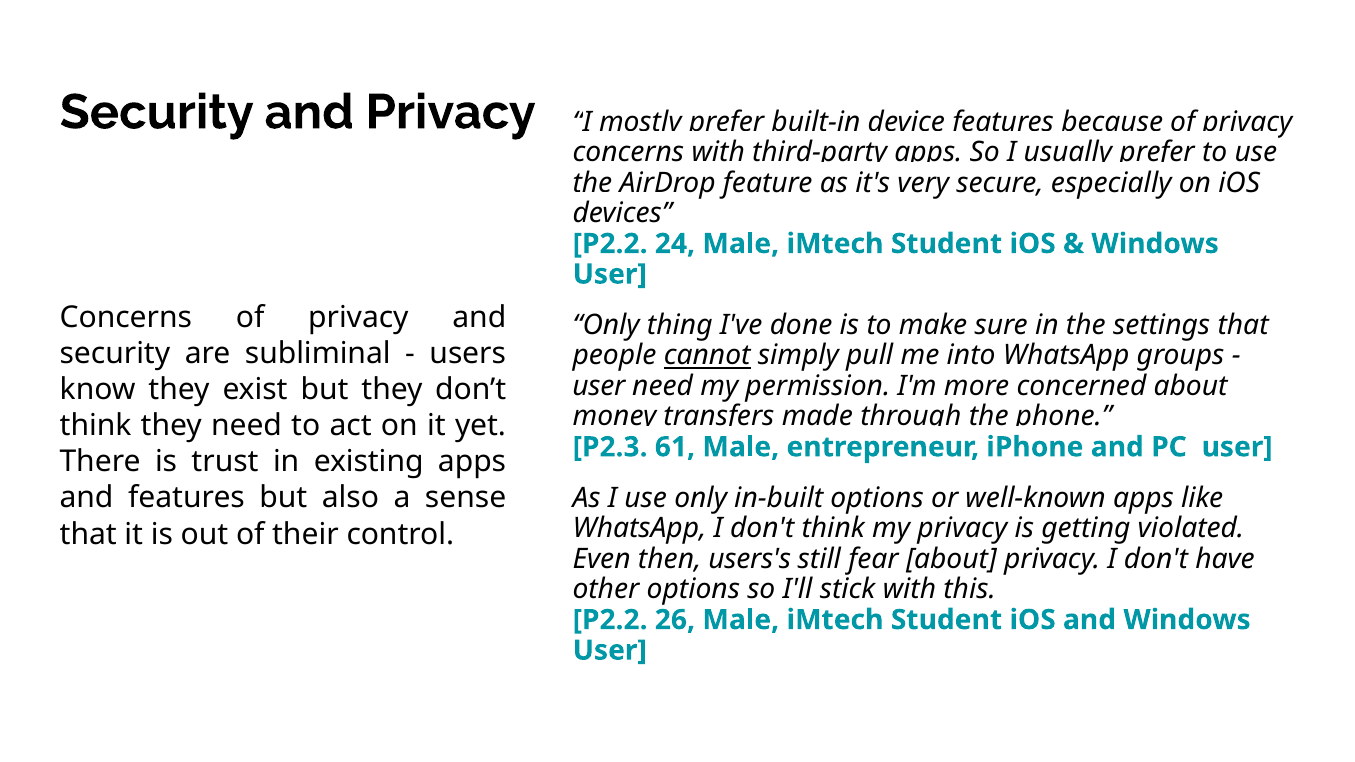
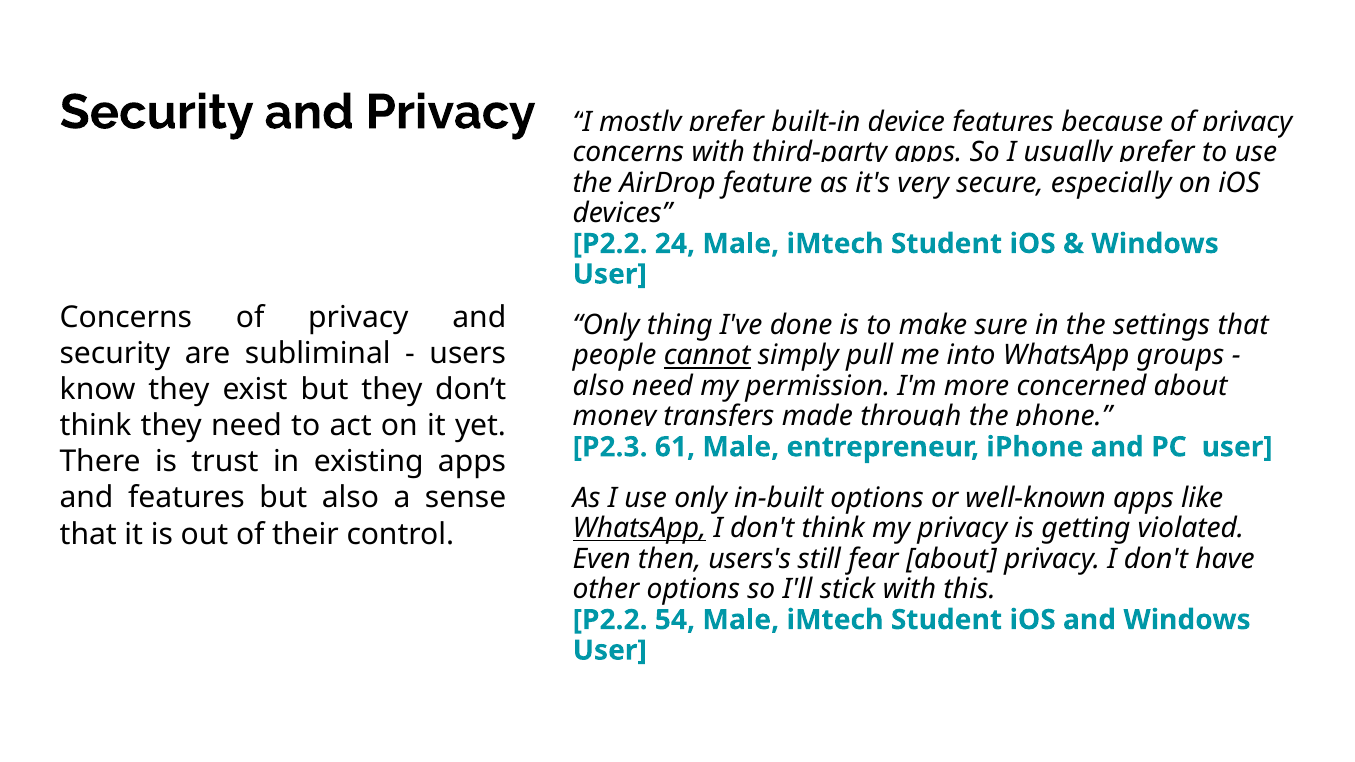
user at (599, 386): user -> also
WhatsApp at (639, 528) underline: none -> present
26: 26 -> 54
